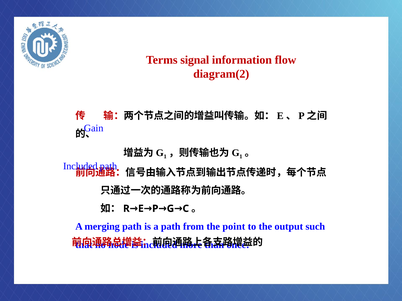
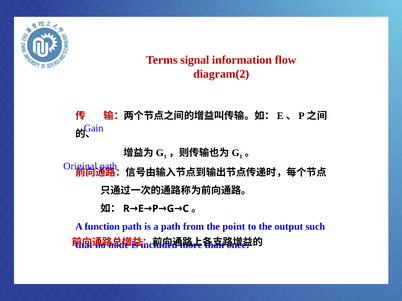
Included at (80, 167): Included -> Original
merging: merging -> function
